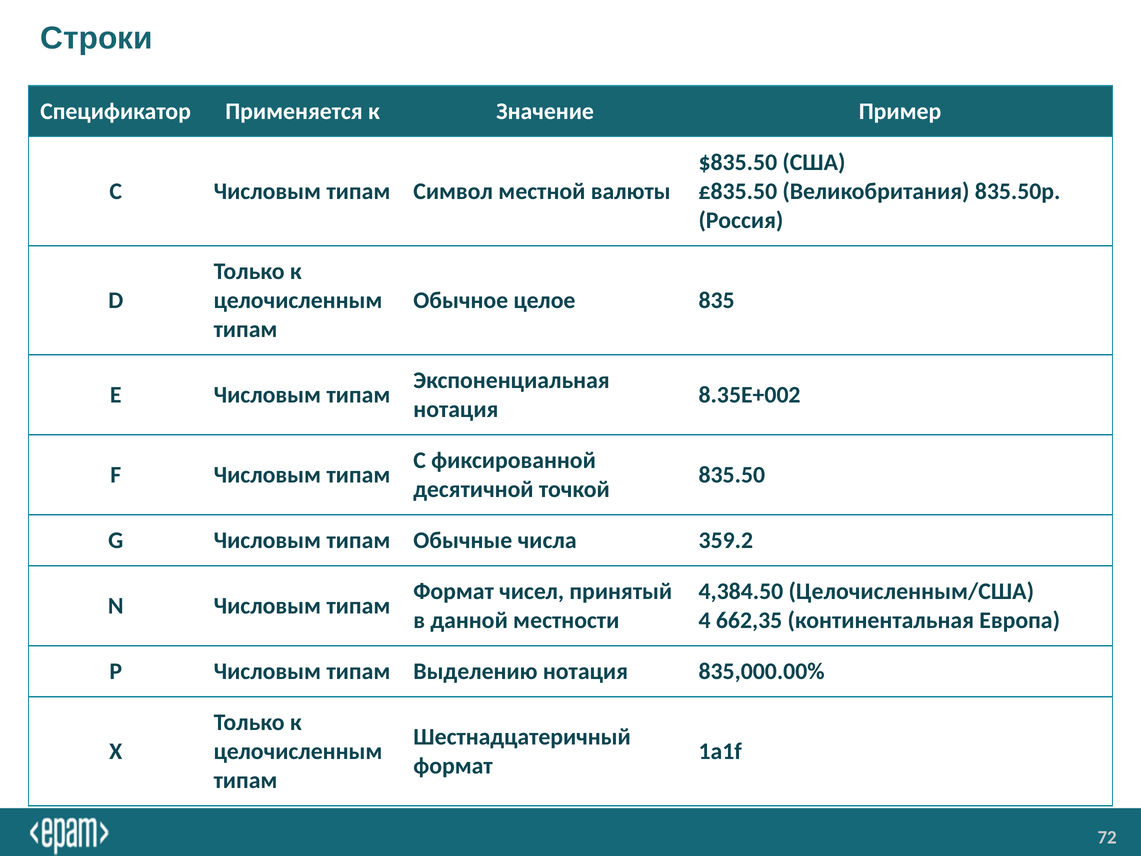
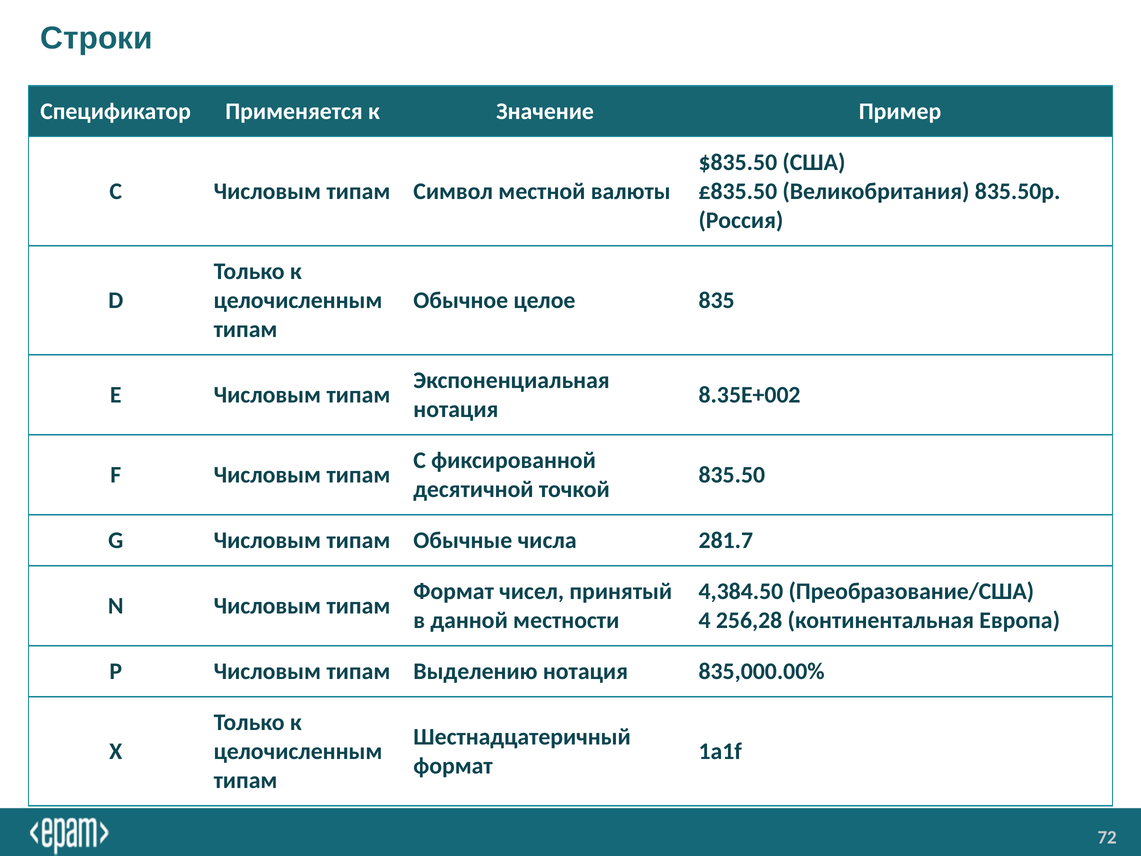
359.2: 359.2 -> 281.7
Целочисленным/США: Целочисленным/США -> Преобразование/США
662,35: 662,35 -> 256,28
